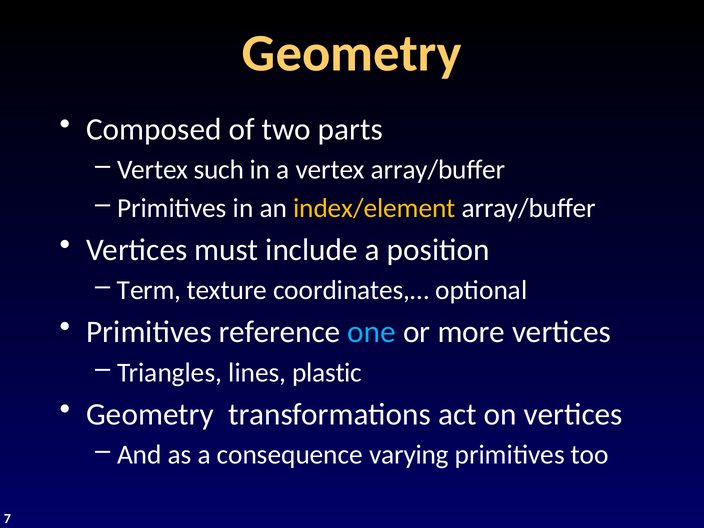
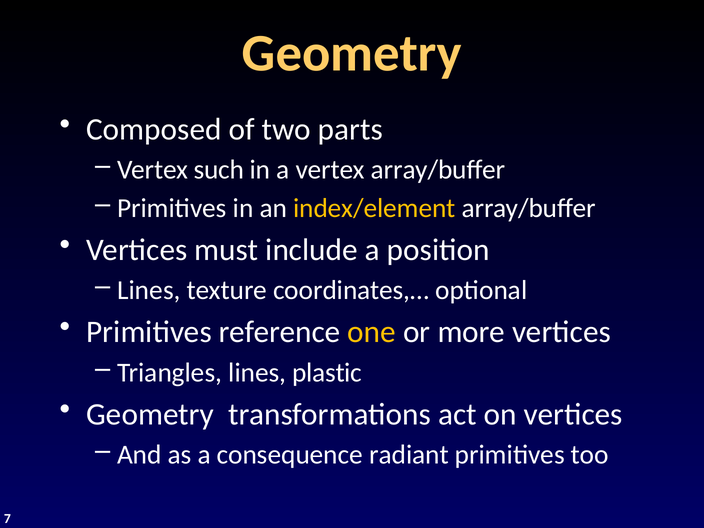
Term at (149, 290): Term -> Lines
one colour: light blue -> yellow
varying: varying -> radiant
